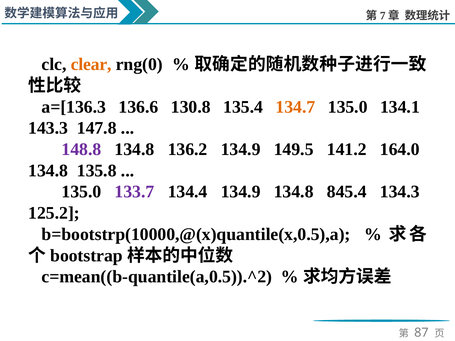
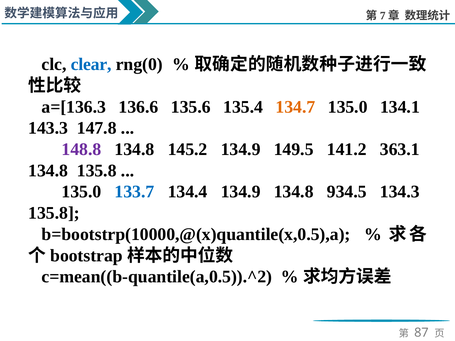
clear colour: orange -> blue
130.8: 130.8 -> 135.6
136.2: 136.2 -> 145.2
164.0: 164.0 -> 363.1
133.7 colour: purple -> blue
845.4: 845.4 -> 934.5
125.2 at (54, 213): 125.2 -> 135.8
